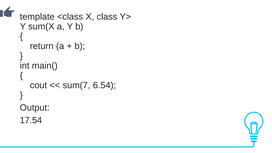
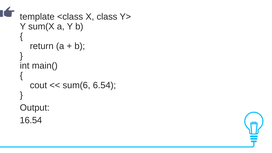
sum(7: sum(7 -> sum(6
17.54: 17.54 -> 16.54
